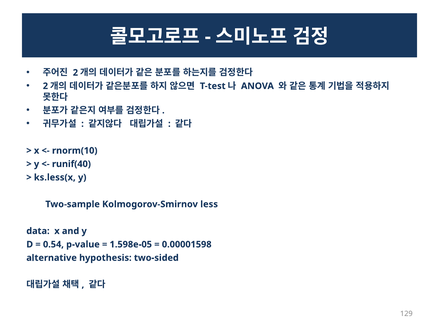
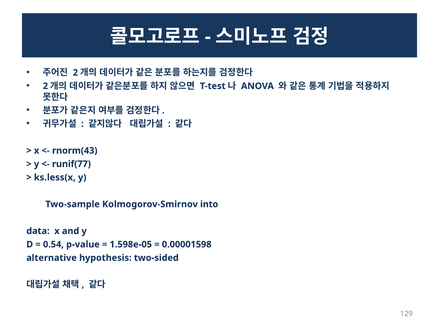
rnorm(10: rnorm(10 -> rnorm(43
runif(40: runif(40 -> runif(77
less: less -> into
